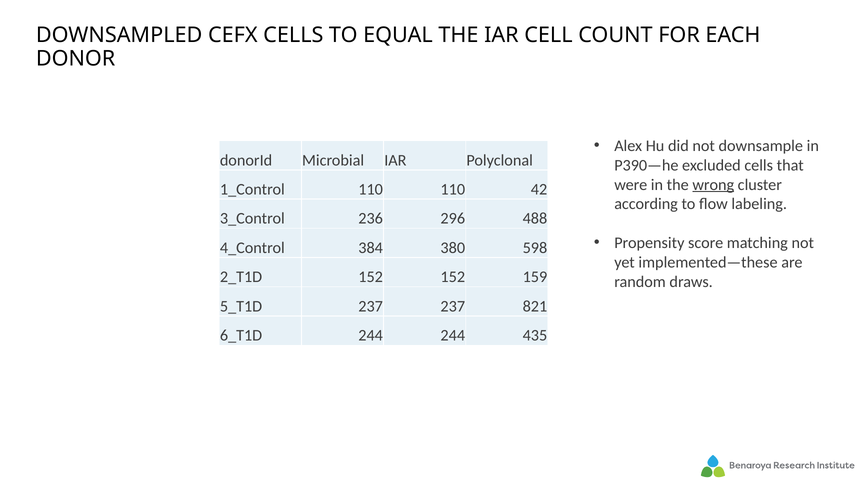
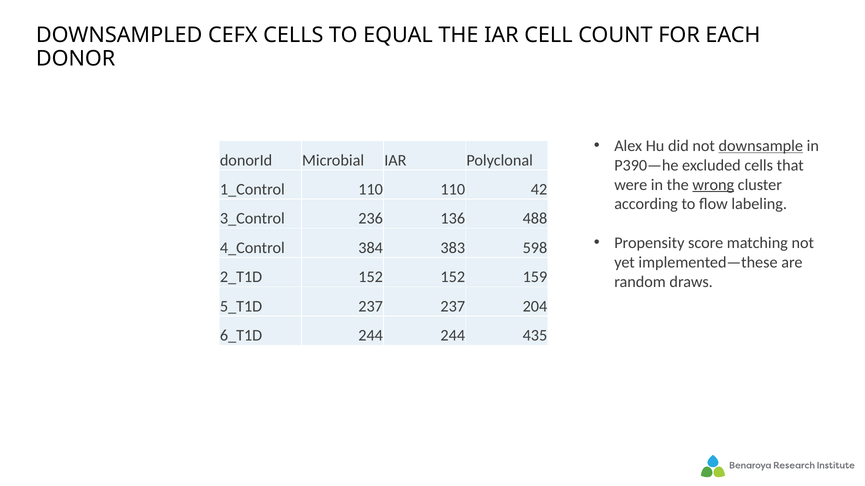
downsample underline: none -> present
296: 296 -> 136
380: 380 -> 383
821: 821 -> 204
